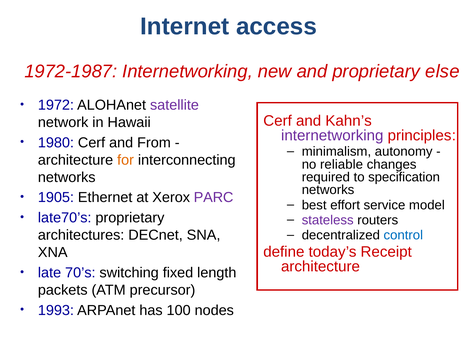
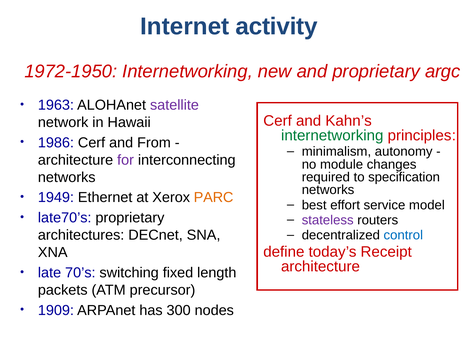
access: access -> activity
1972-1987: 1972-1987 -> 1972-1950
else: else -> argc
1972: 1972 -> 1963
internetworking at (332, 135) colour: purple -> green
1980: 1980 -> 1986
for colour: orange -> purple
reliable: reliable -> module
1905: 1905 -> 1949
PARC colour: purple -> orange
1993: 1993 -> 1909
100: 100 -> 300
